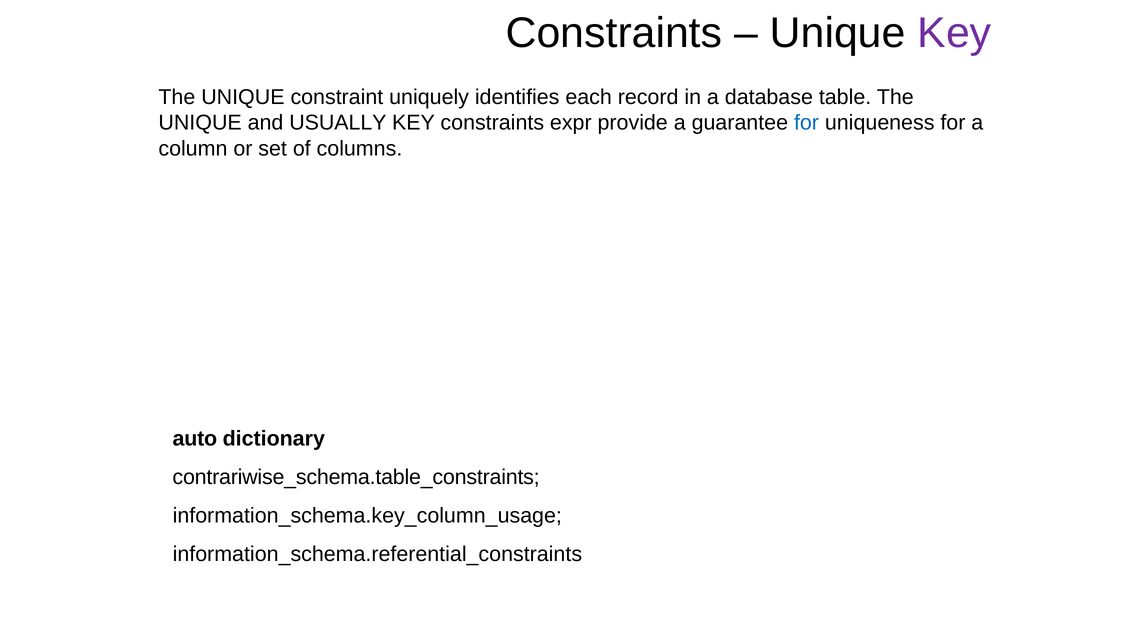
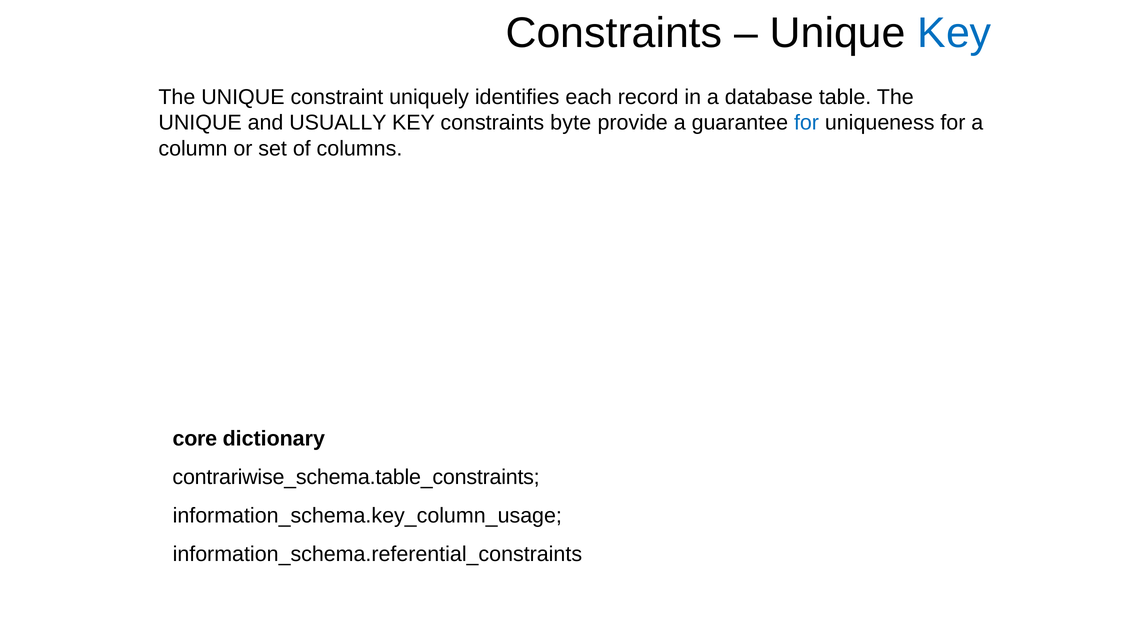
Key at (954, 33) colour: purple -> blue
expr: expr -> byte
auto: auto -> core
